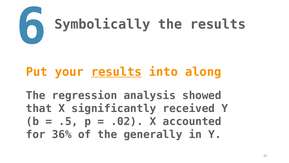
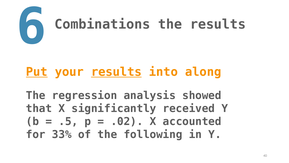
Symbolically: Symbolically -> Combinations
Put underline: none -> present
36%: 36% -> 33%
generally: generally -> following
